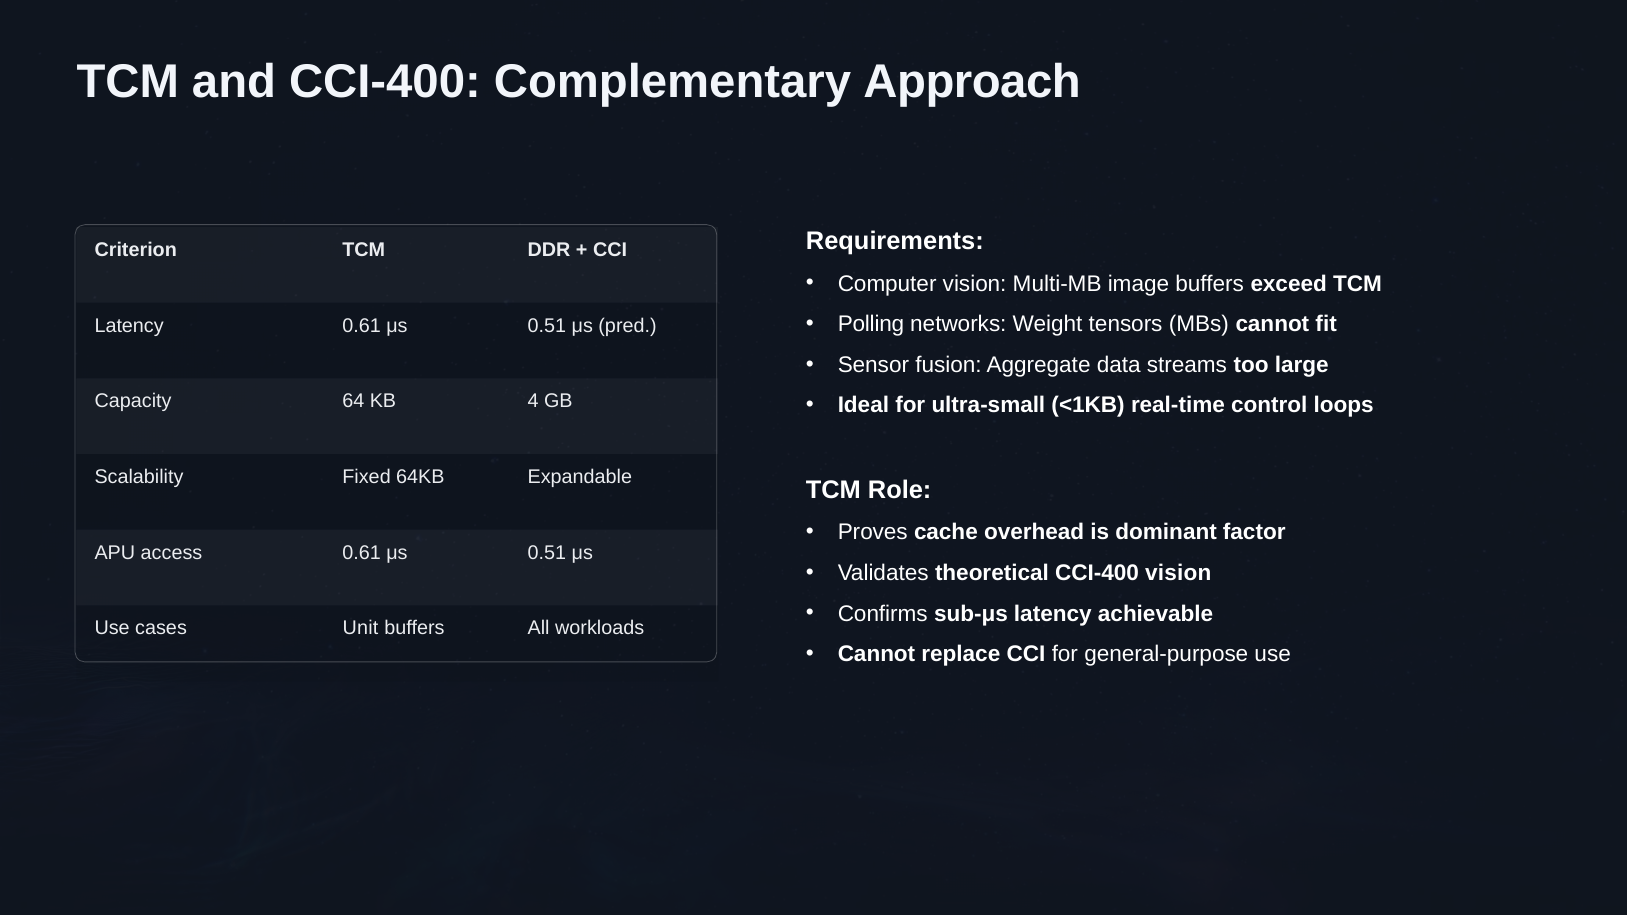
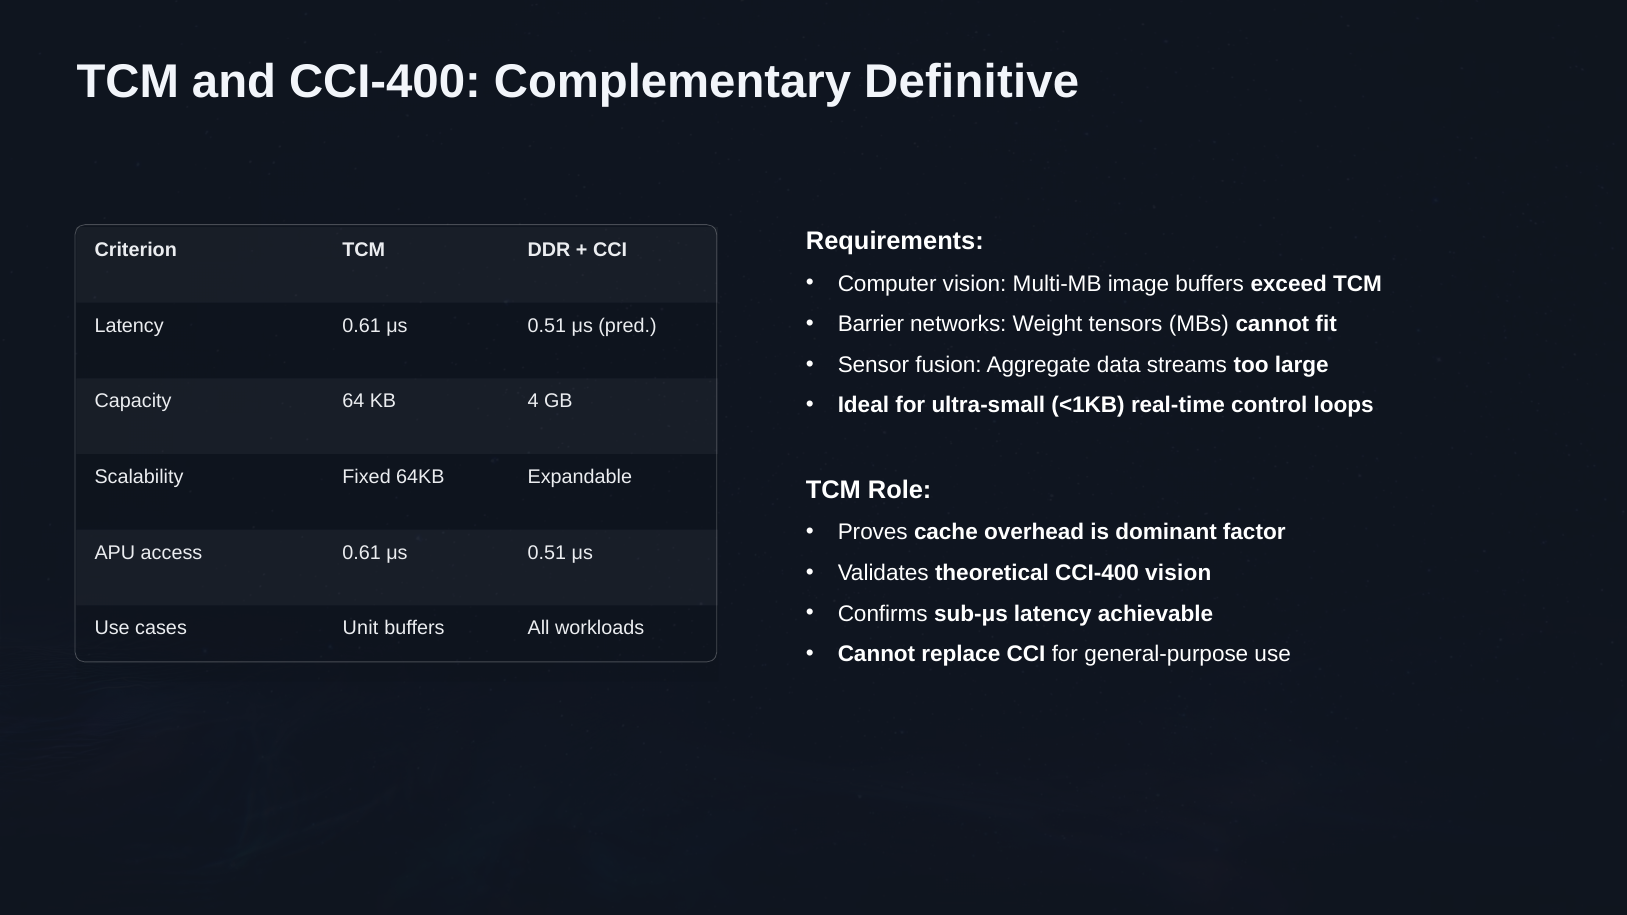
Approach: Approach -> Definitive
Polling: Polling -> Barrier
